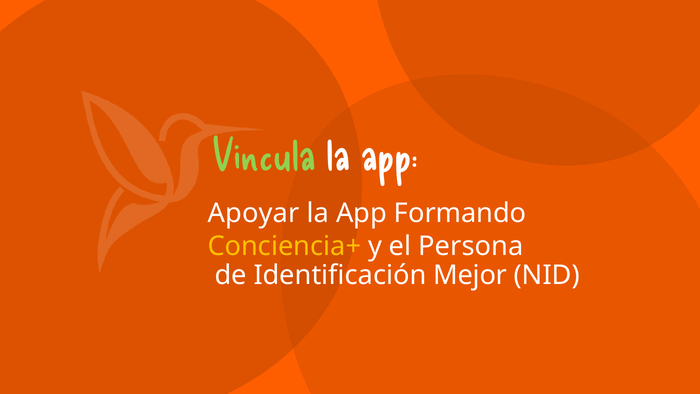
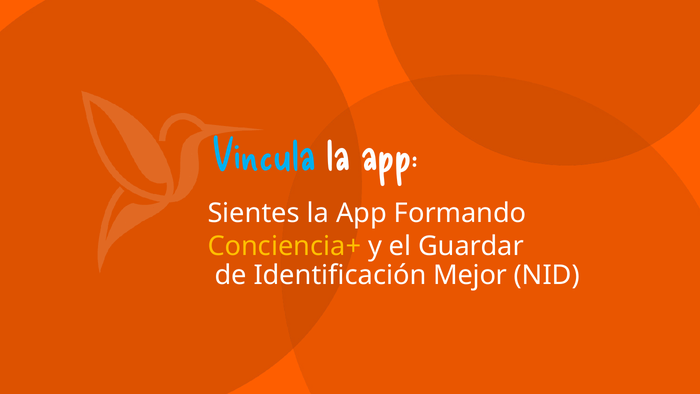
Vincula colour: light green -> light blue
Apoyar: Apoyar -> Sientes
Persona: Persona -> Guardar
